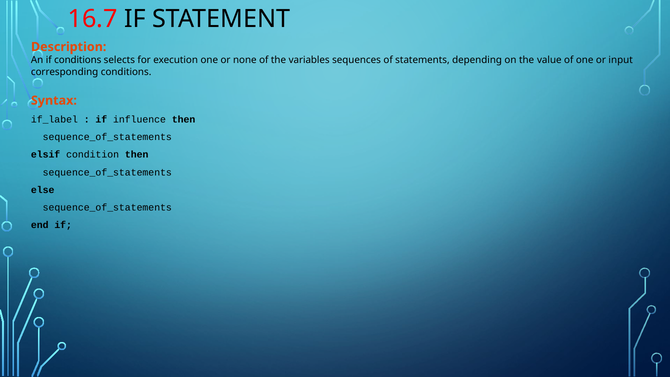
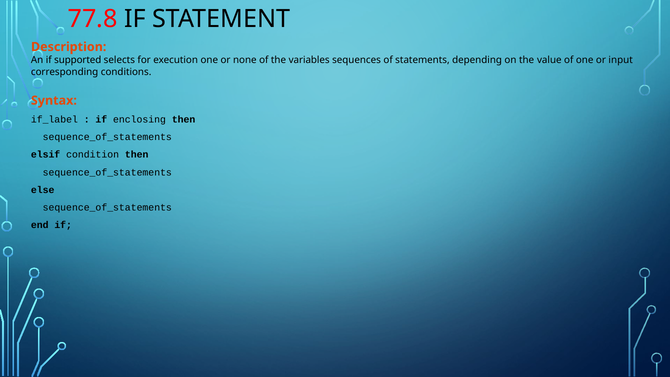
16.7: 16.7 -> 77.8
if conditions: conditions -> supported
influence: influence -> enclosing
